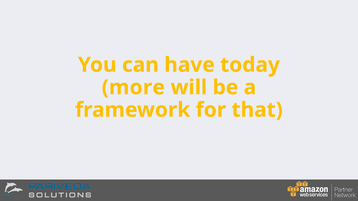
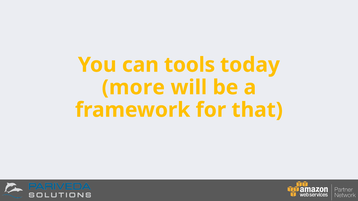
have: have -> tools
